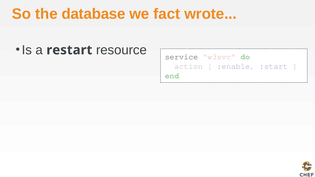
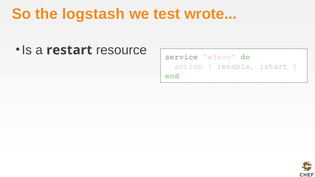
database: database -> logstash
fact: fact -> test
